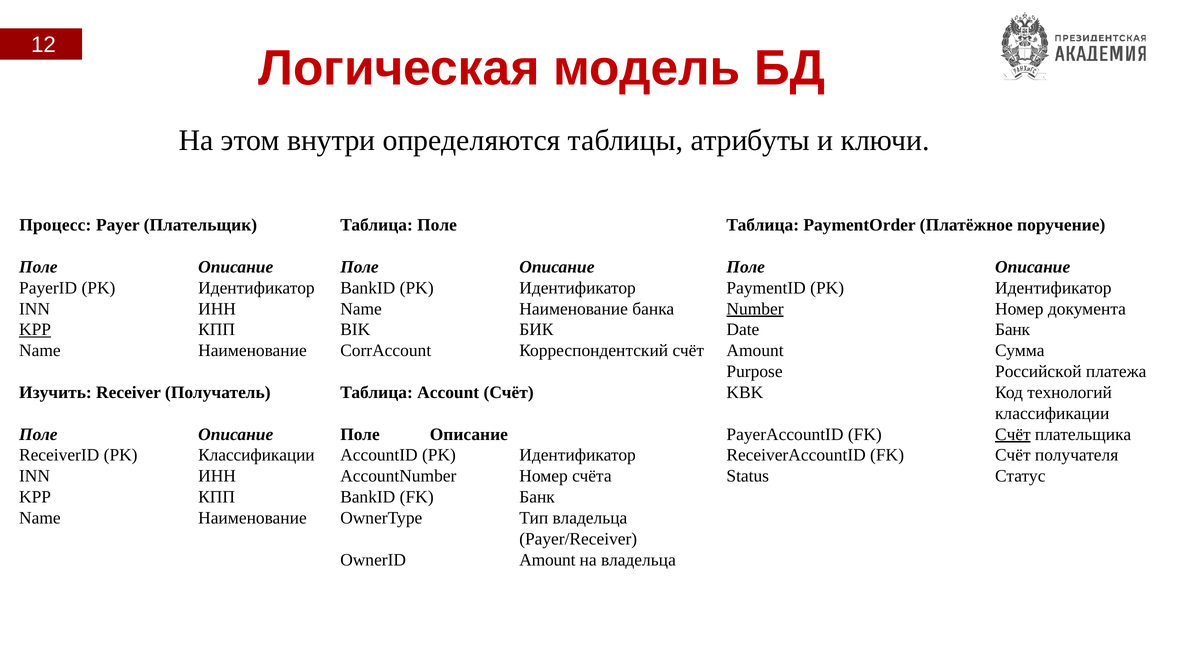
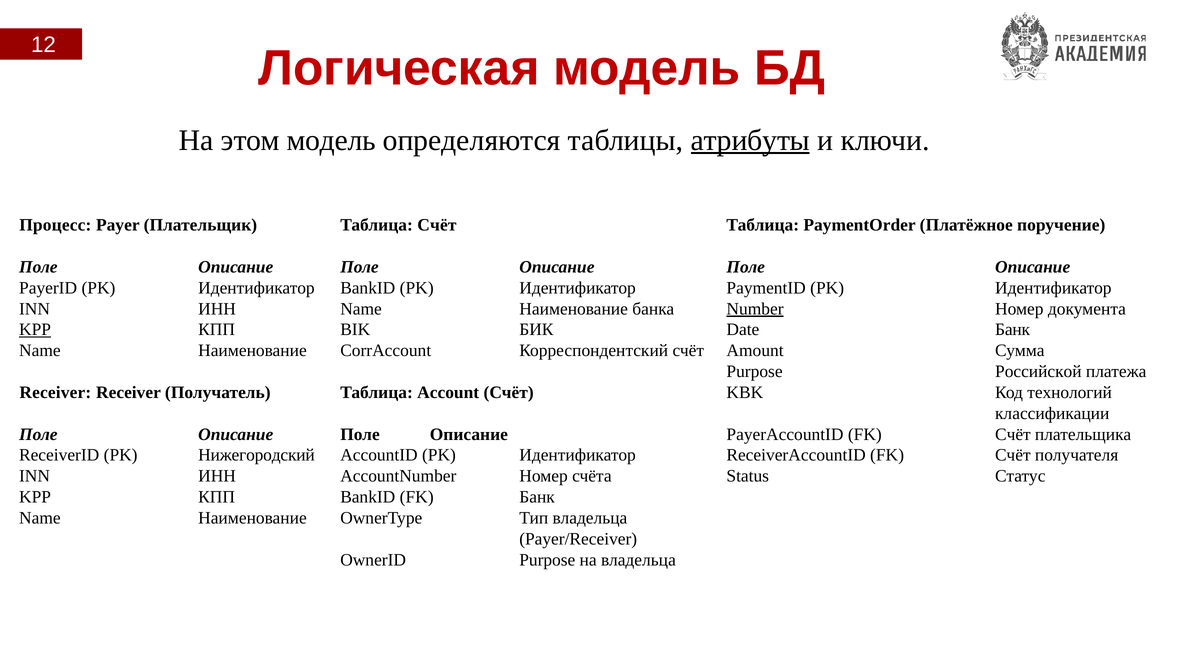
этом внутри: внутри -> модель
атрибуты underline: none -> present
Таблица Поле: Поле -> Счёт
Изучить at (55, 392): Изучить -> Receiver
Счёт at (1013, 434) underline: present -> none
PK Классификации: Классификации -> Нижегородский
OwnerID Amount: Amount -> Purpose
